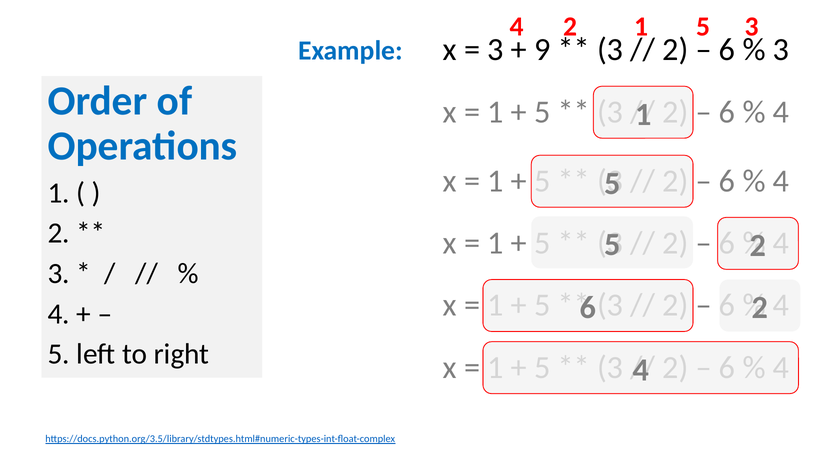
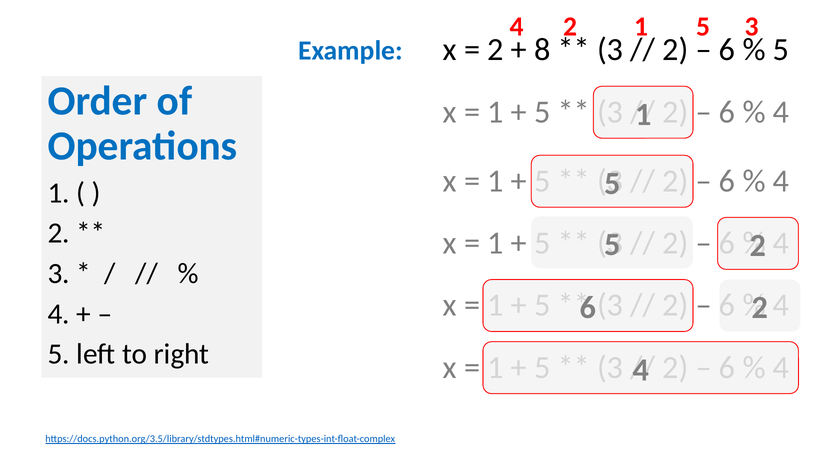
3 at (496, 50): 3 -> 2
9: 9 -> 8
3 at (781, 50): 3 -> 5
